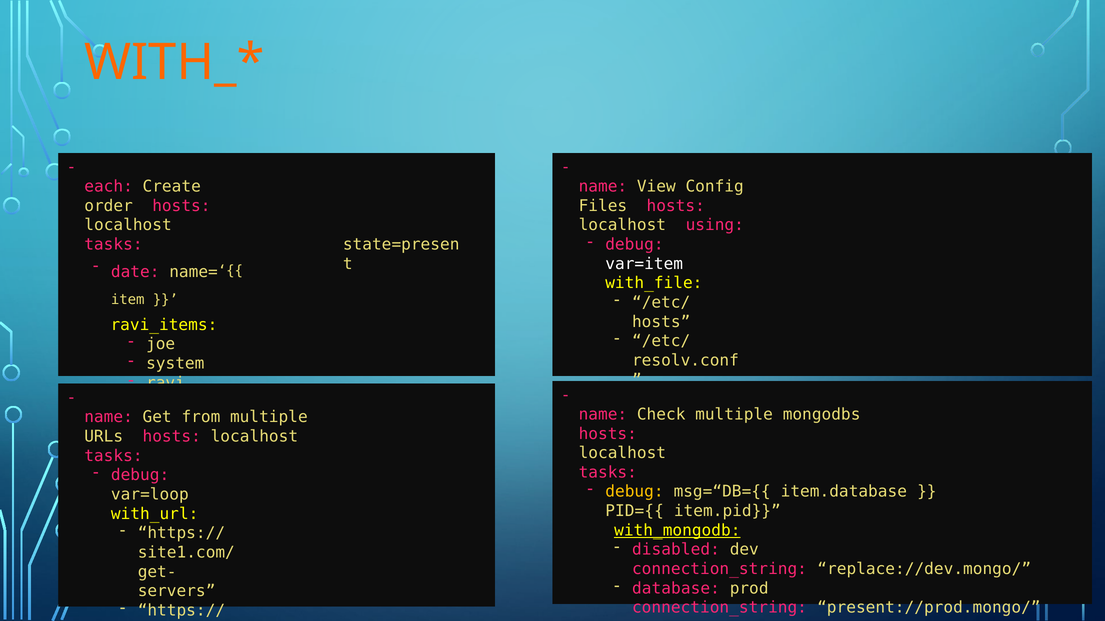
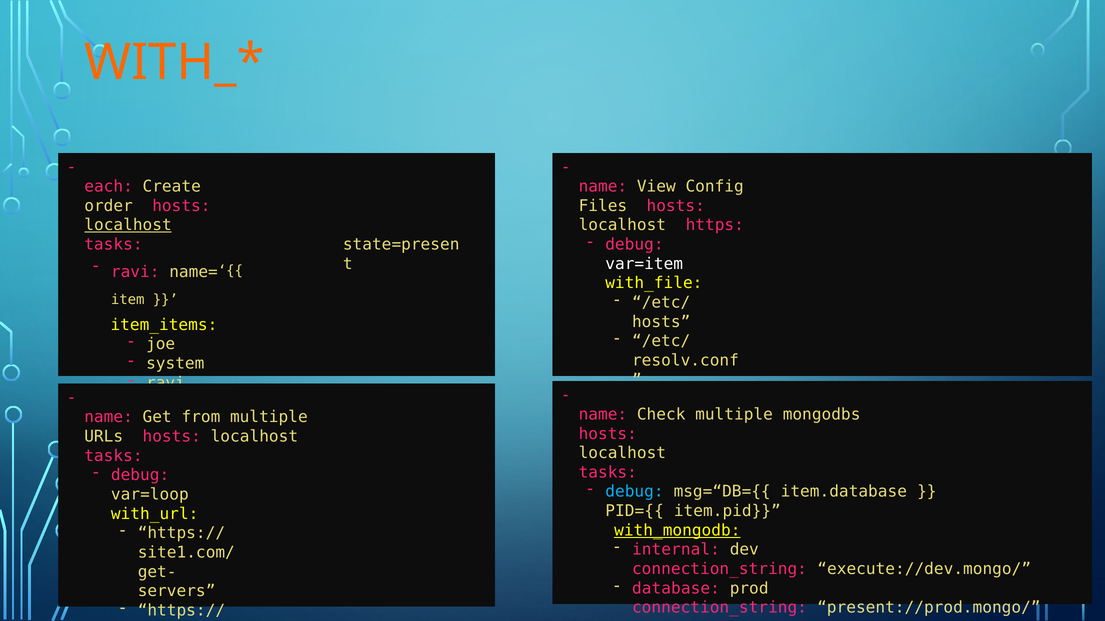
using: using -> https
localhost at (128, 225) underline: none -> present
date at (135, 272): date -> ravi
ravi_items: ravi_items -> item_items
debug at (634, 492) colour: yellow -> light blue
disabled: disabled -> internal
replace://dev.mongo/: replace://dev.mongo/ -> execute://dev.mongo/
